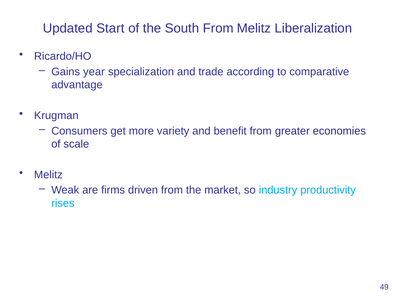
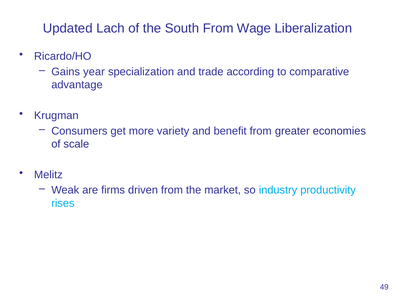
Start: Start -> Lach
From Melitz: Melitz -> Wage
